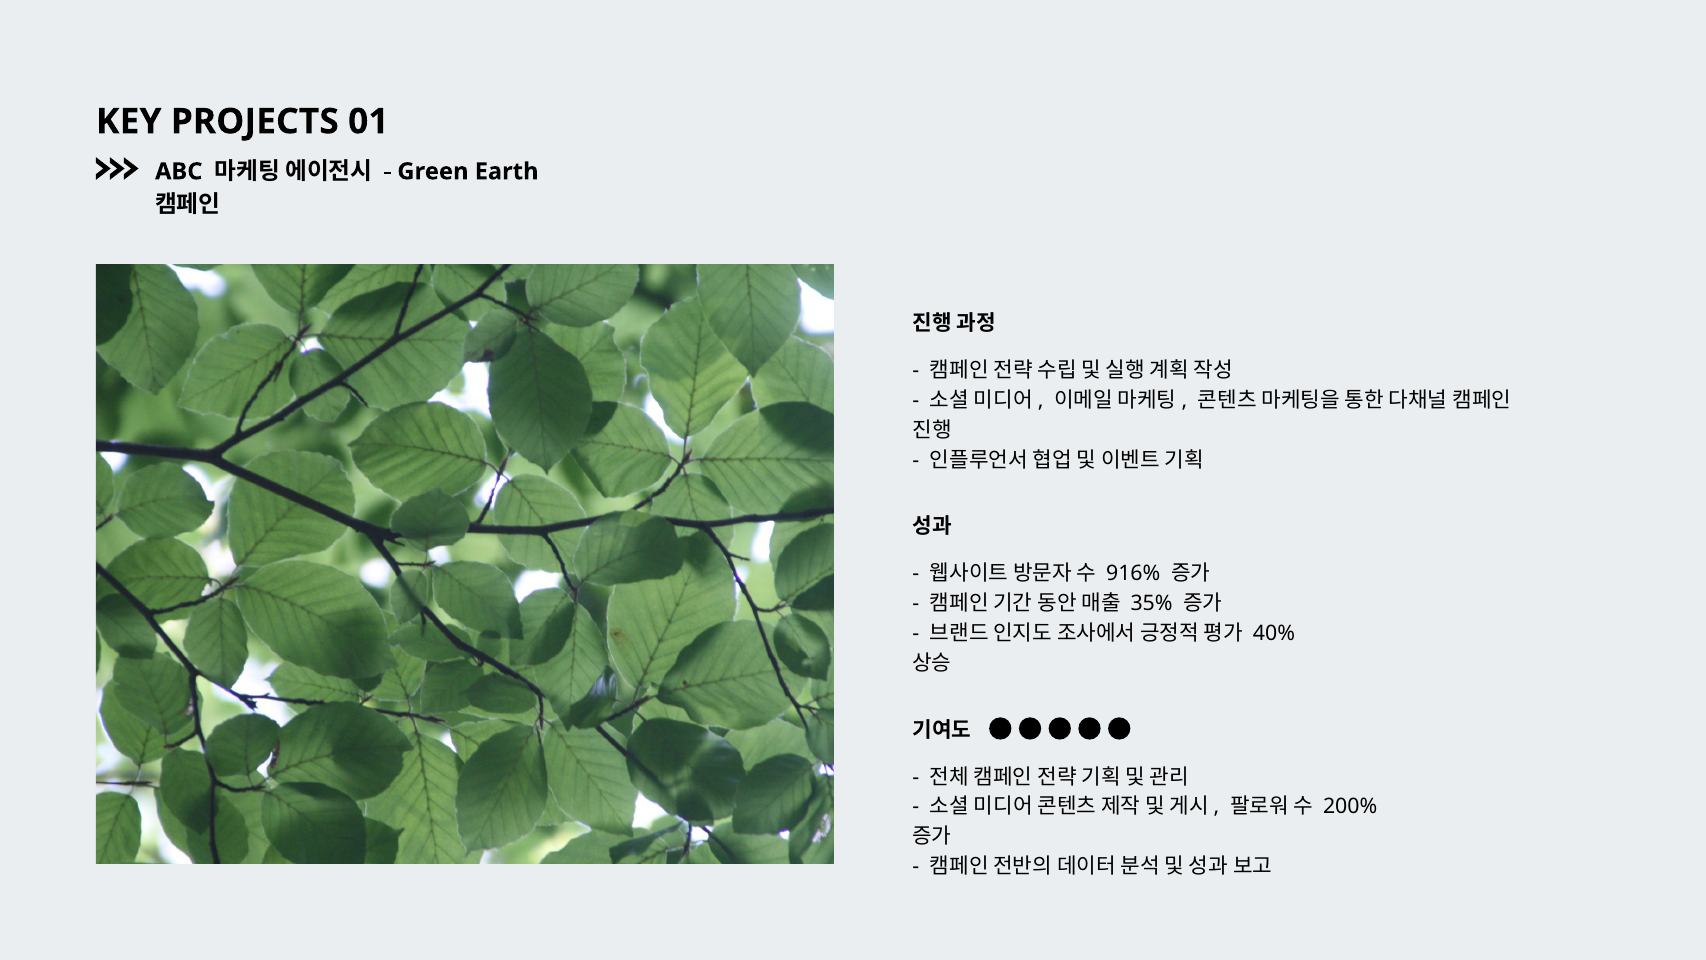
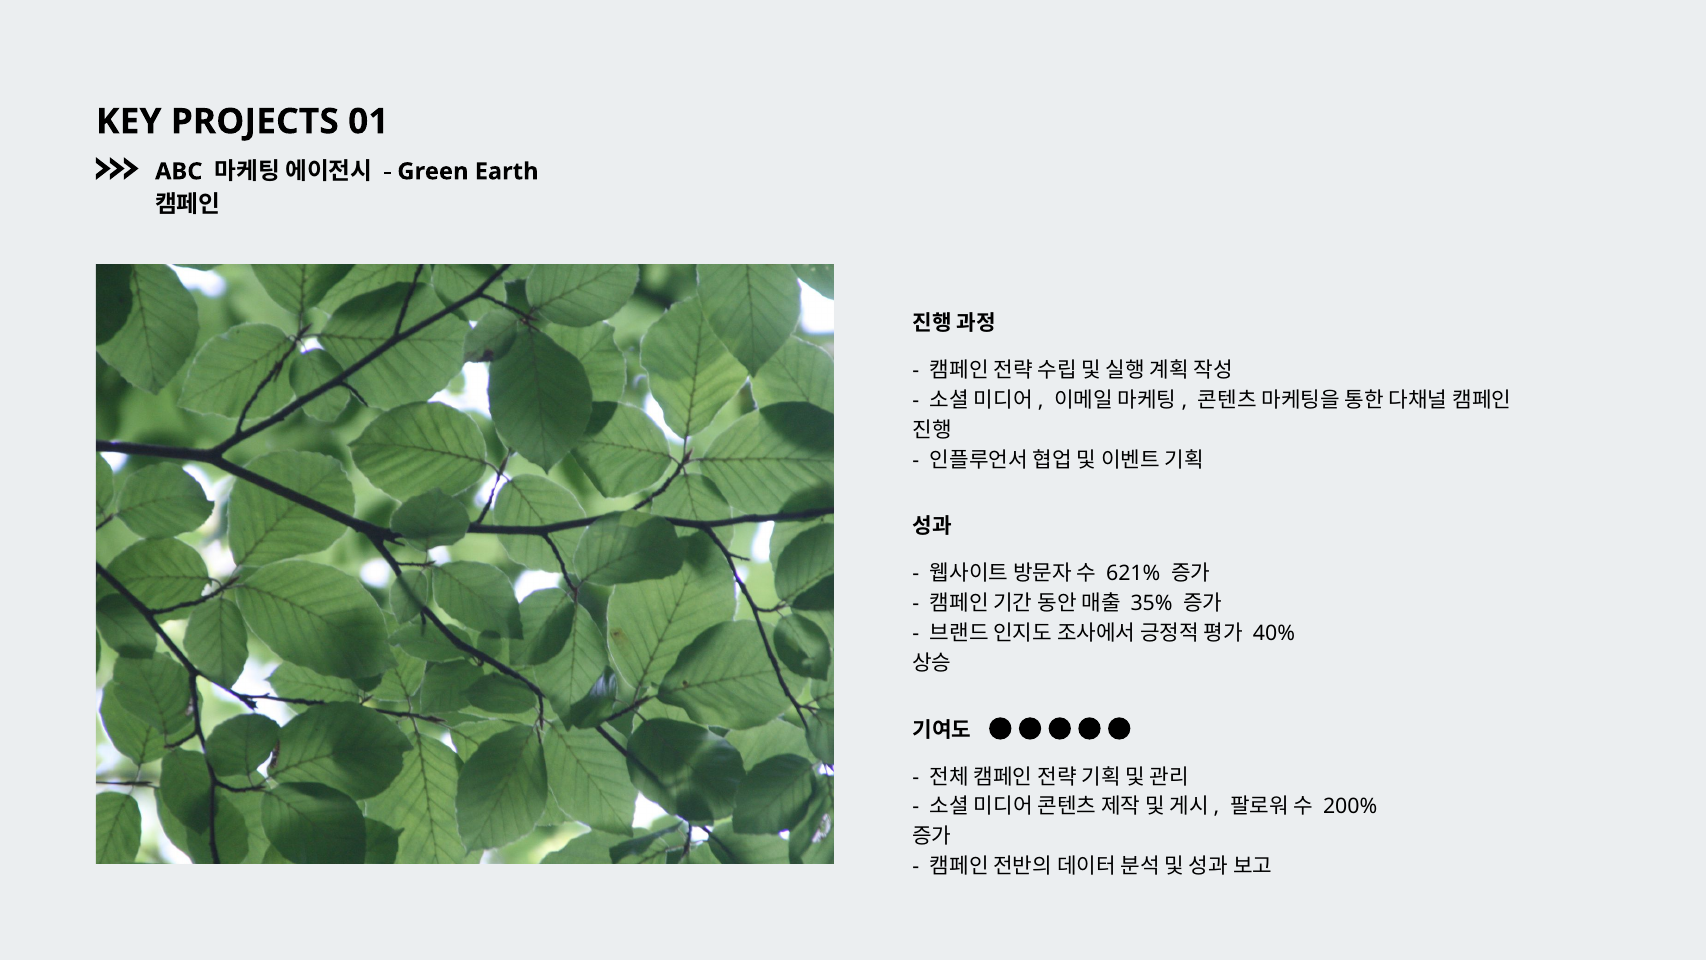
916%: 916% -> 621%
